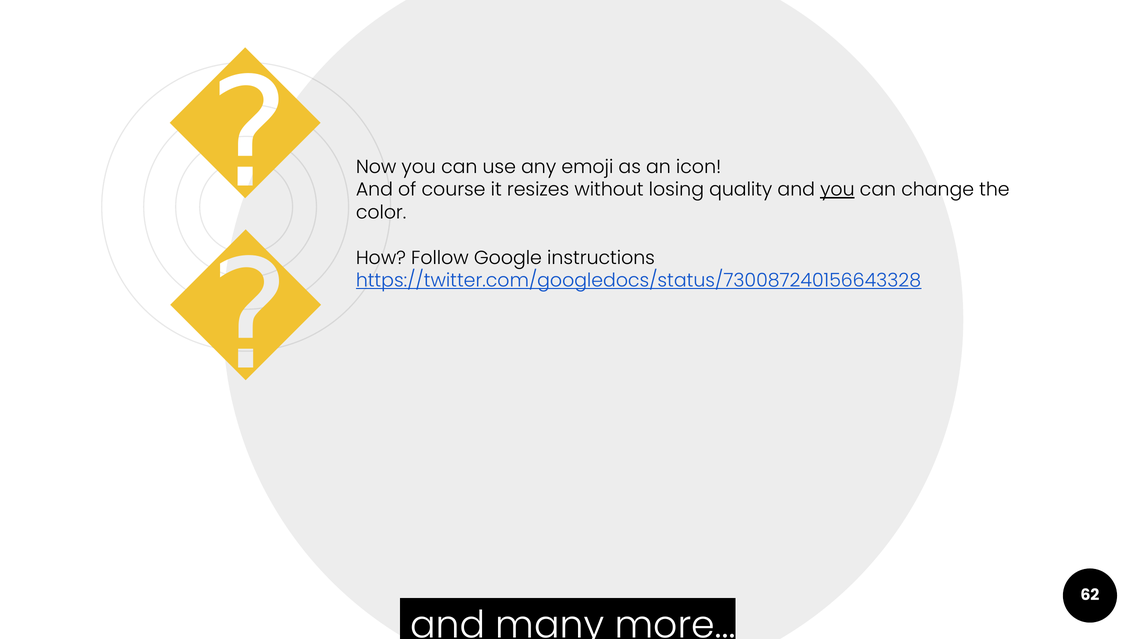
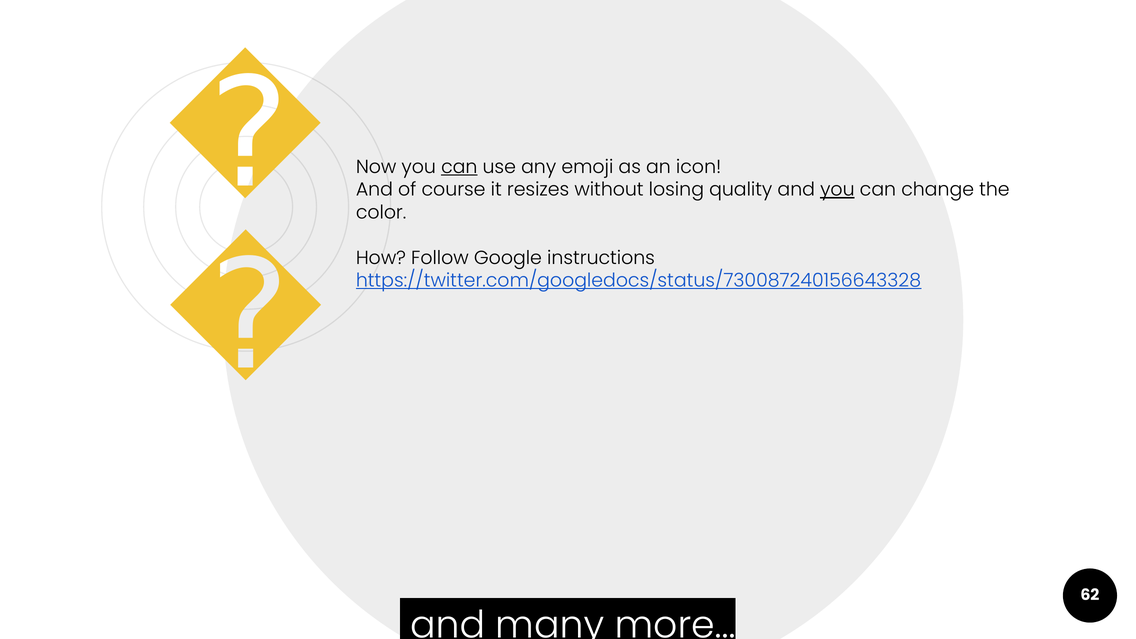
can at (459, 167) underline: none -> present
